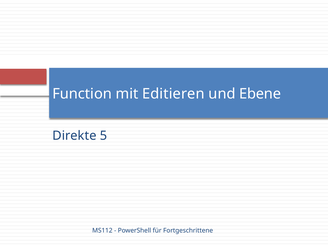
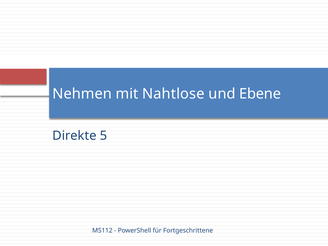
Function: Function -> Nehmen
Editieren: Editieren -> Nahtlose
